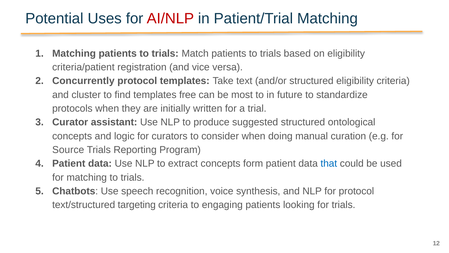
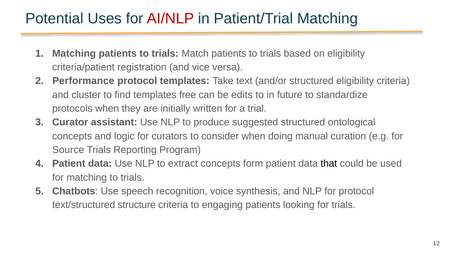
Concurrently: Concurrently -> Performance
most: most -> edits
that colour: blue -> black
targeting: targeting -> structure
